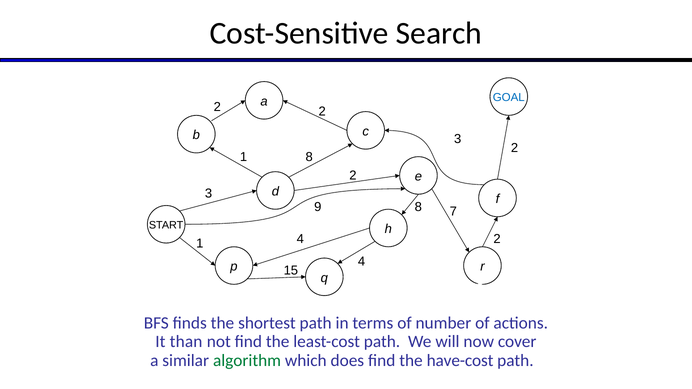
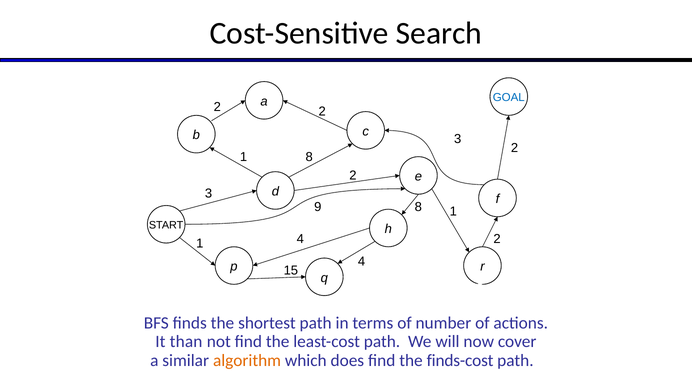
9 7: 7 -> 1
algorithm colour: green -> orange
have-cost: have-cost -> finds-cost
